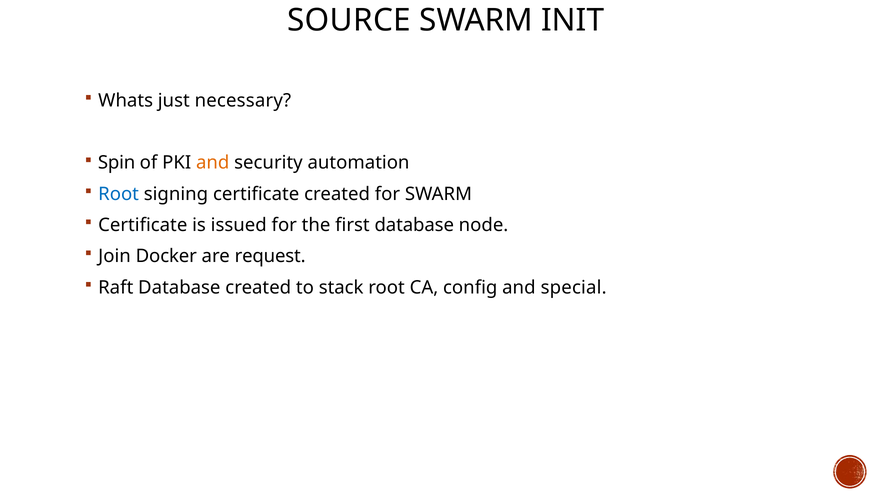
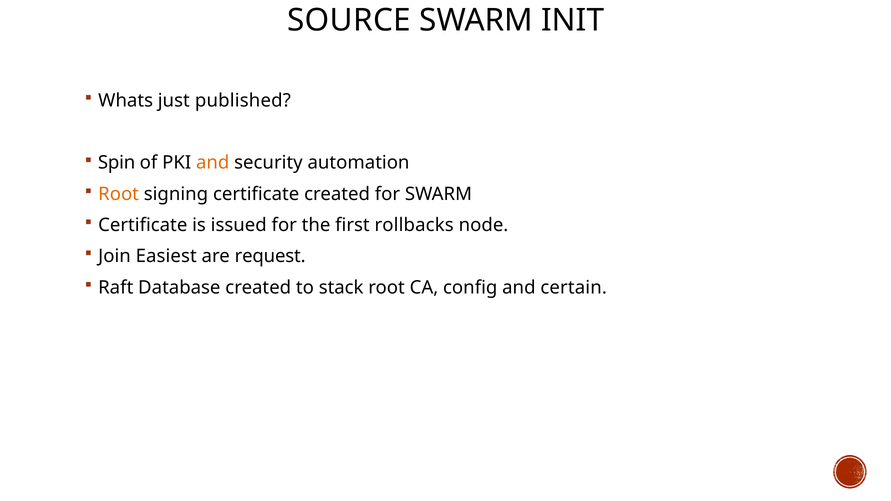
necessary: necessary -> published
Root at (119, 194) colour: blue -> orange
first database: database -> rollbacks
Docker: Docker -> Easiest
special: special -> certain
